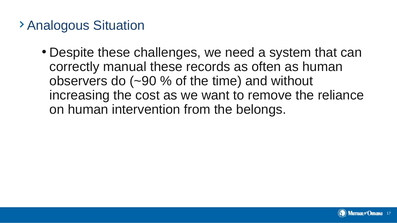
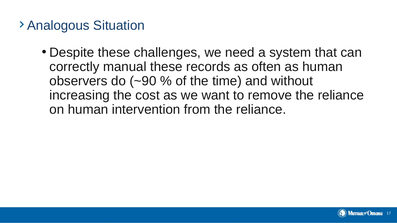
from the belongs: belongs -> reliance
